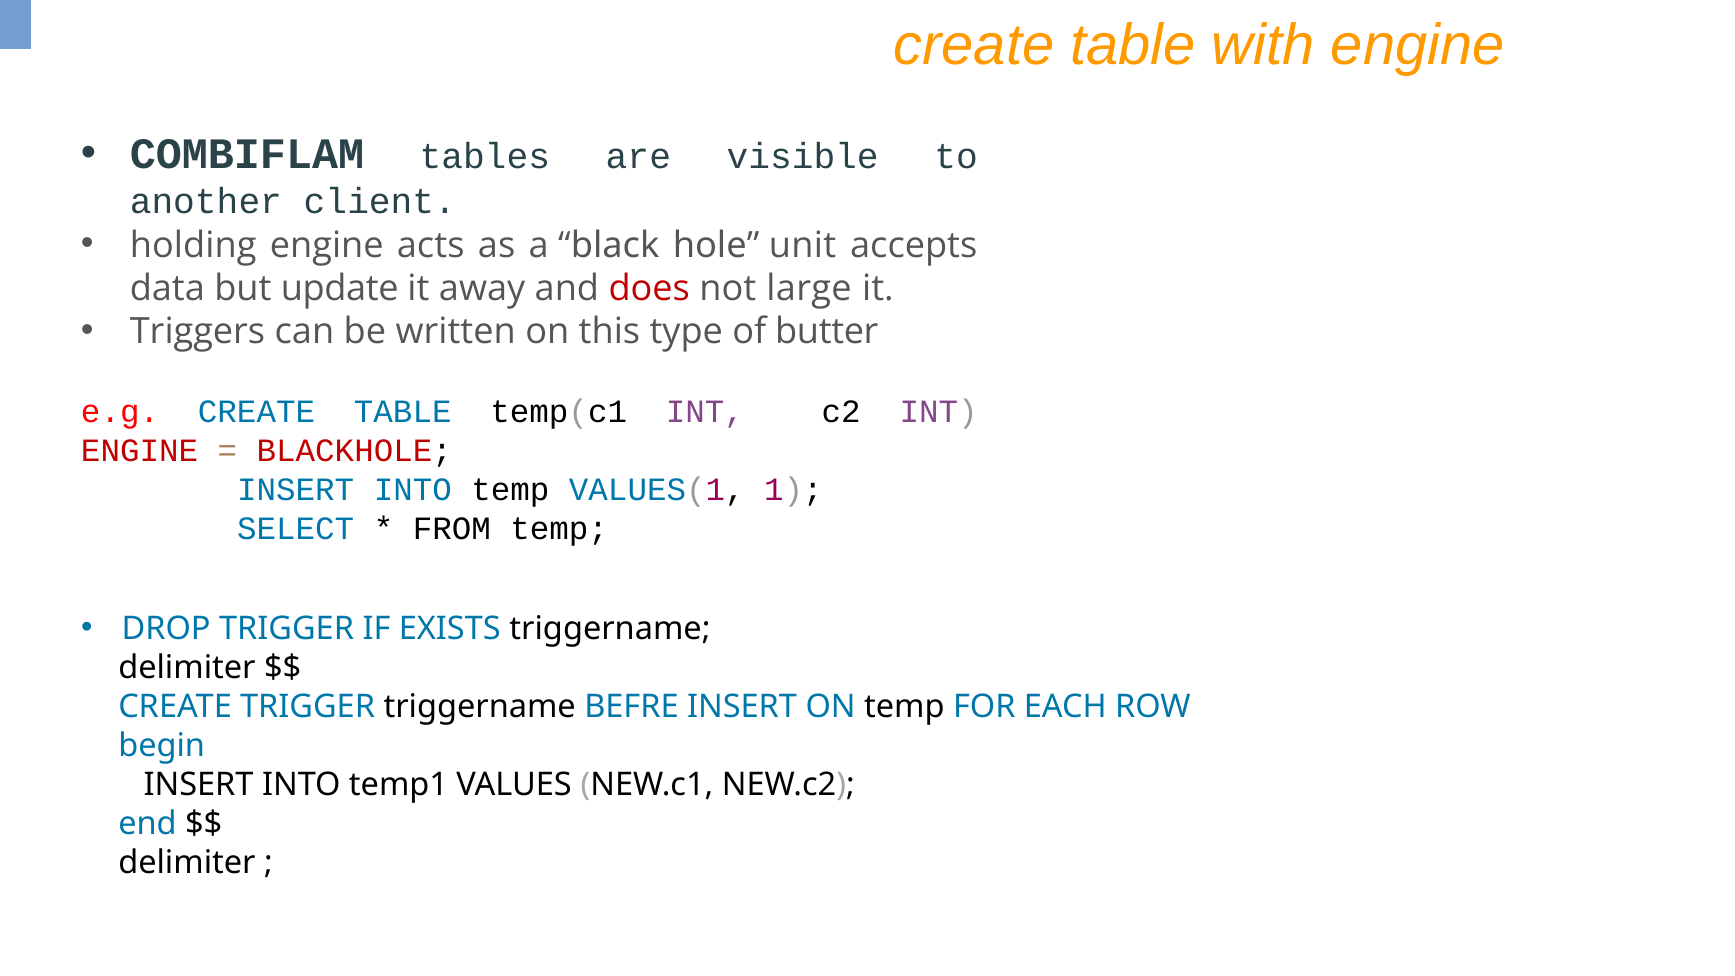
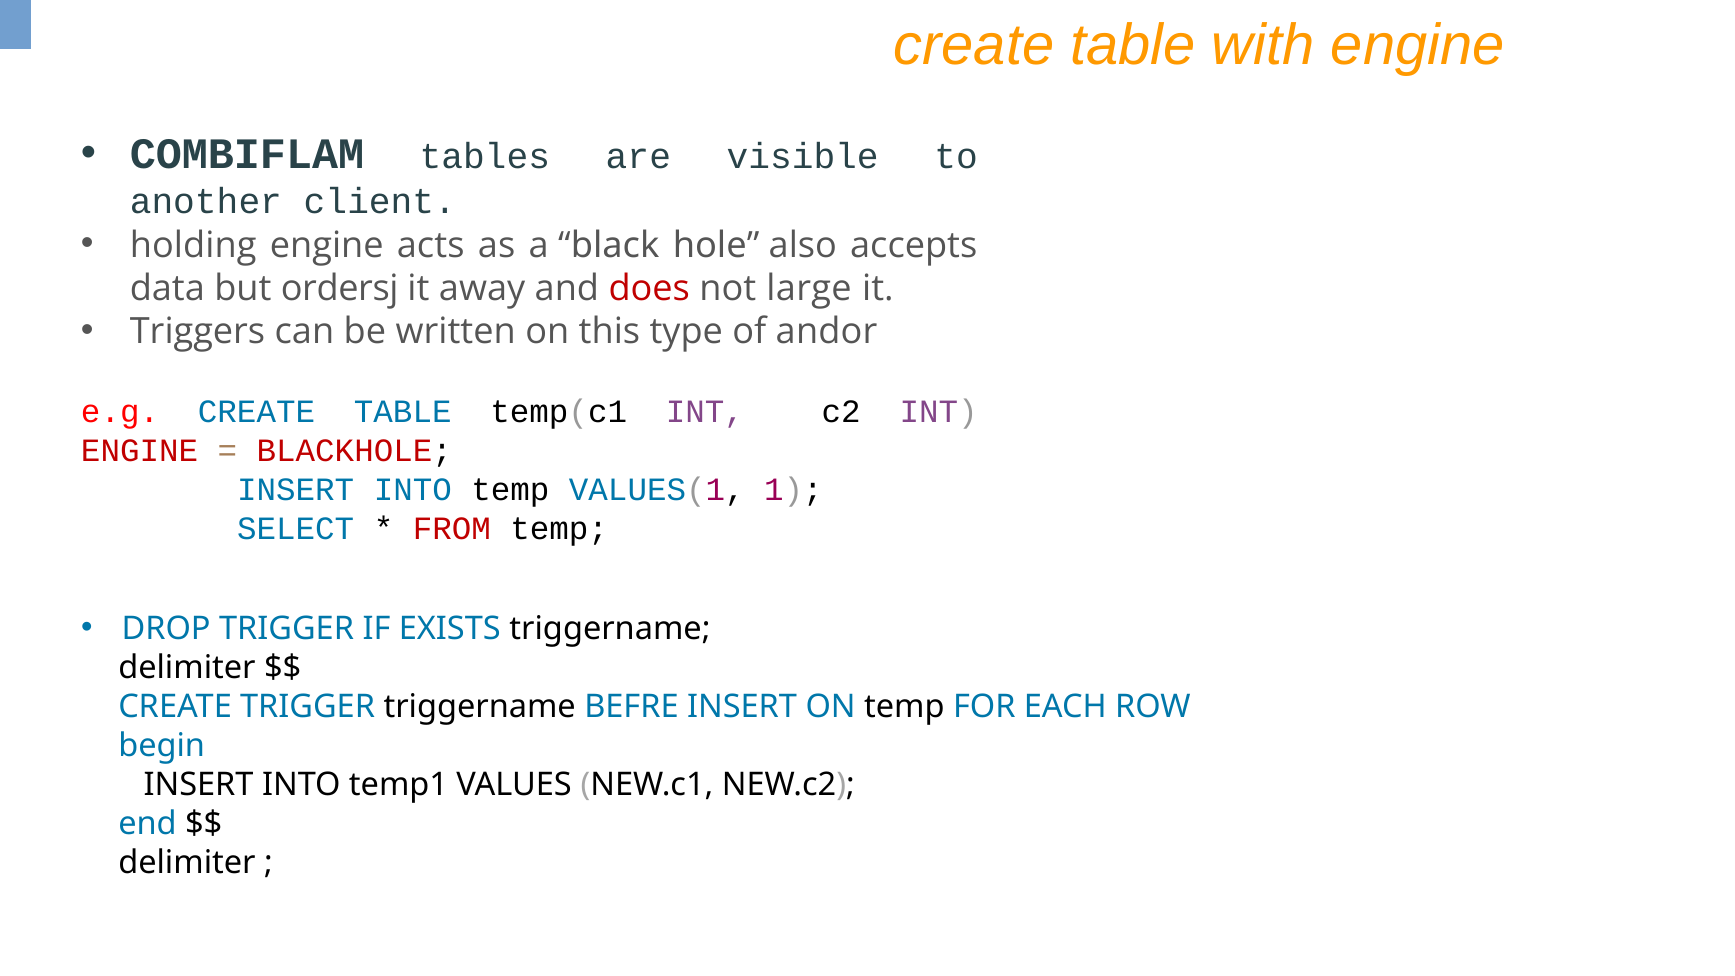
unit: unit -> also
update: update -> ordersj
butter: butter -> andor
FROM colour: black -> red
